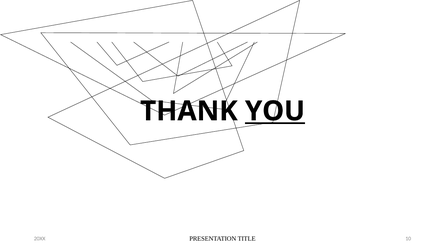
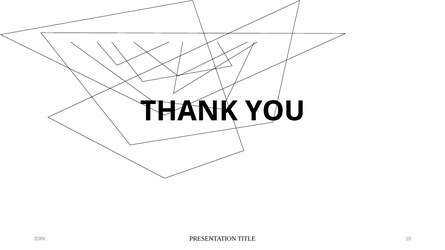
YOU underline: present -> none
